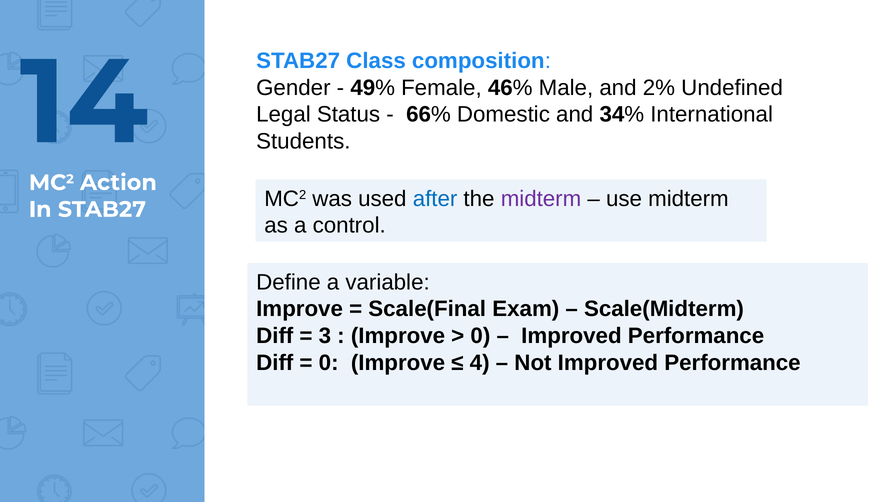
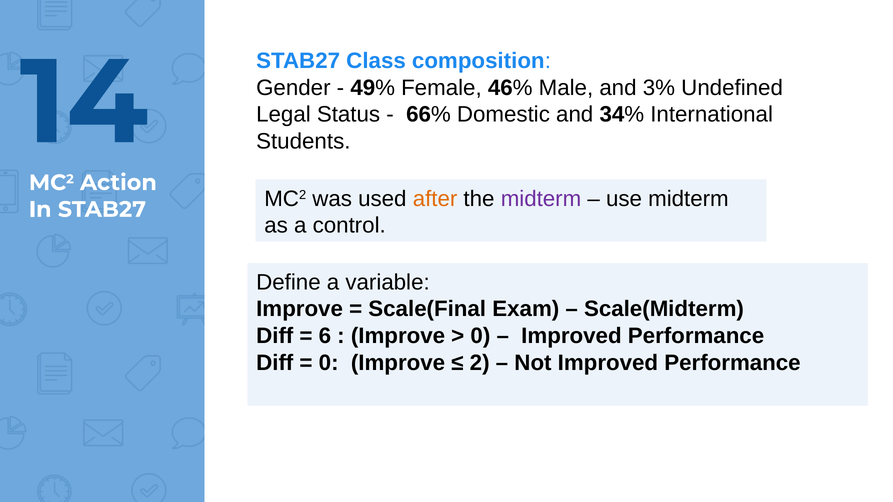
2%: 2% -> 3%
after colour: blue -> orange
3: 3 -> 6
4: 4 -> 2
